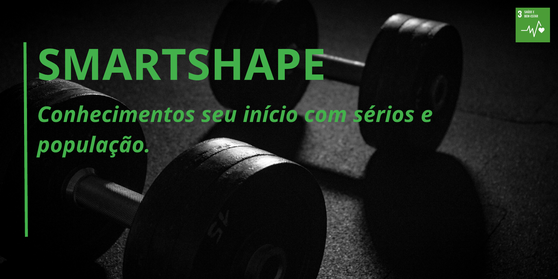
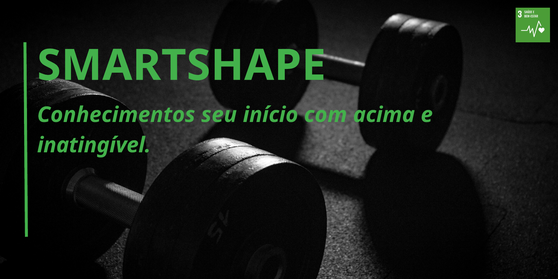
sérios: sérios -> acima
população: população -> inatingível
